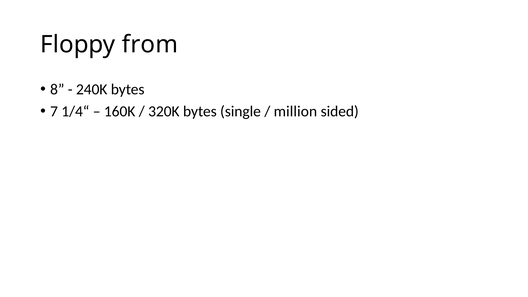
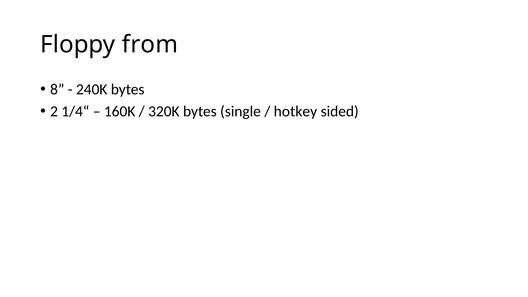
7: 7 -> 2
million: million -> hotkey
